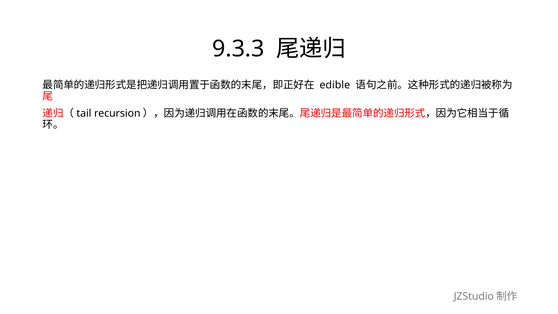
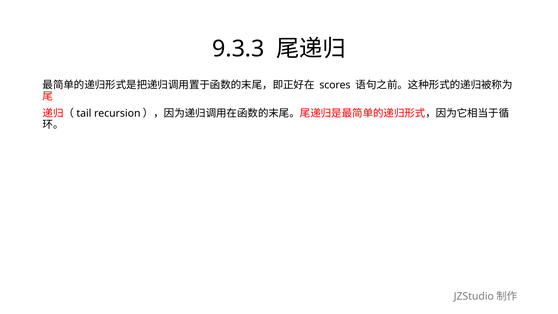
edible: edible -> scores
